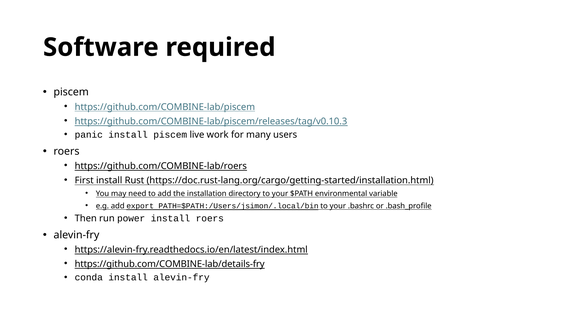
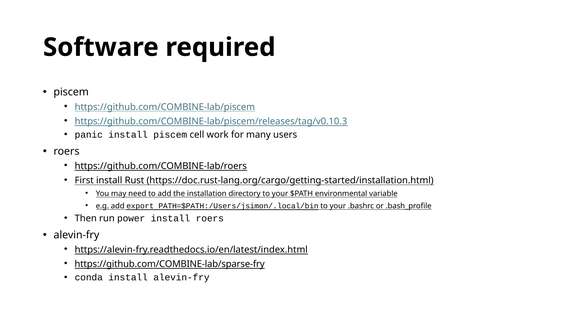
live: live -> cell
https://github.com/COMBINE-lab/details-fry: https://github.com/COMBINE-lab/details-fry -> https://github.com/COMBINE-lab/sparse-fry
